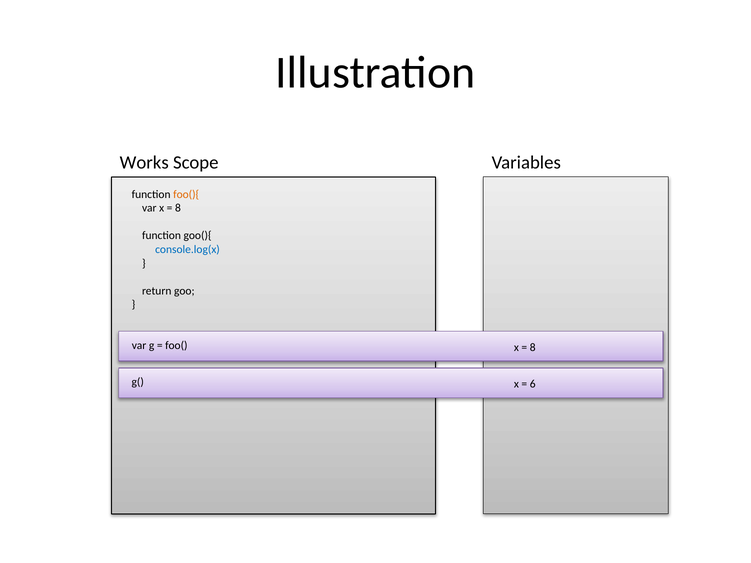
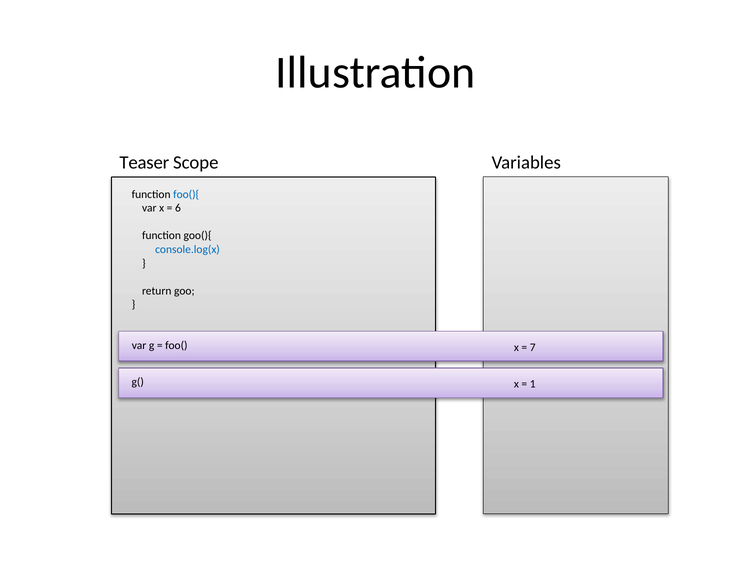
Works: Works -> Teaser
foo(){ colour: orange -> blue
8 at (178, 208): 8 -> 6
8 at (533, 347): 8 -> 7
6: 6 -> 1
